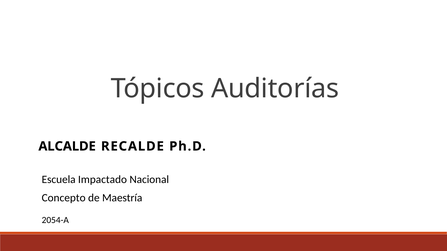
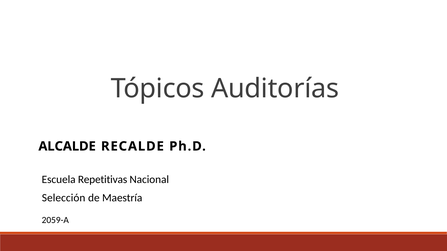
Impactado: Impactado -> Repetitivas
Concepto: Concepto -> Selección
2054-A: 2054-A -> 2059-A
